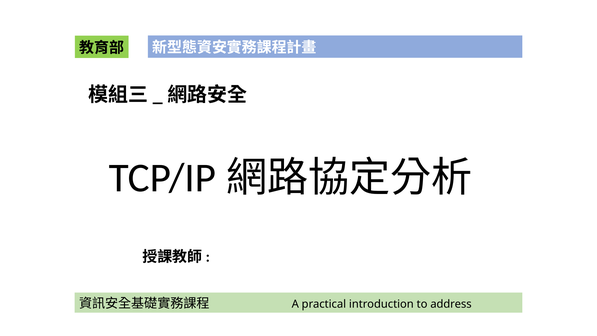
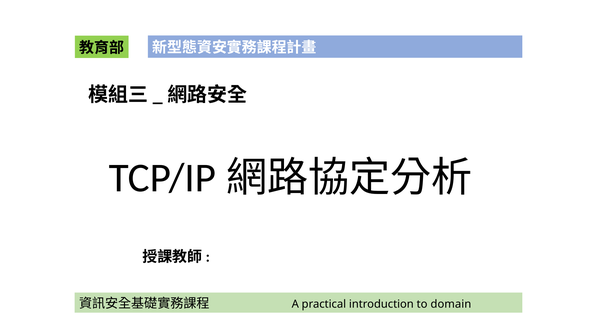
address: address -> domain
